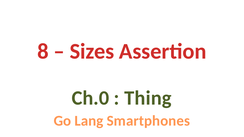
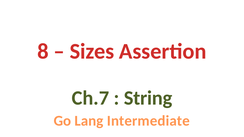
Ch.0: Ch.0 -> Ch.7
Thing: Thing -> String
Smartphones: Smartphones -> Intermediate
